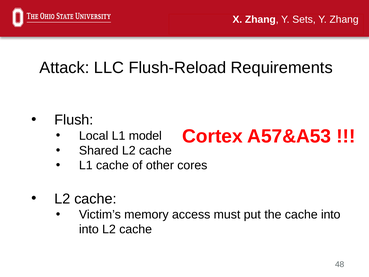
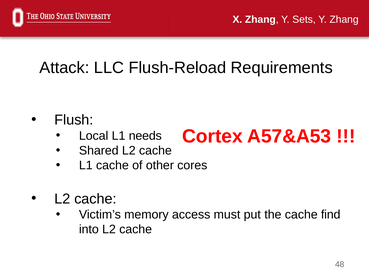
model: model -> needs
cache into: into -> find
